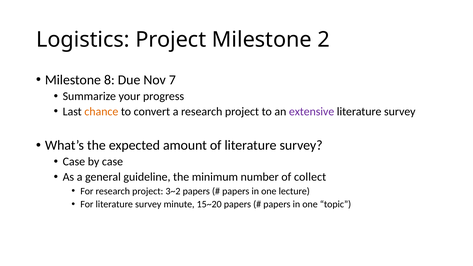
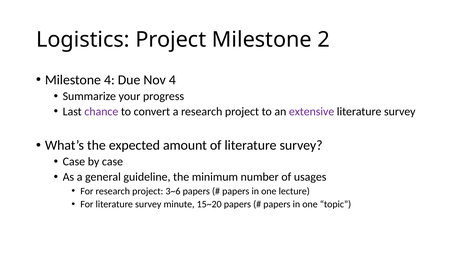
Milestone 8: 8 -> 4
Nov 7: 7 -> 4
chance colour: orange -> purple
collect: collect -> usages
3~2: 3~2 -> 3~6
